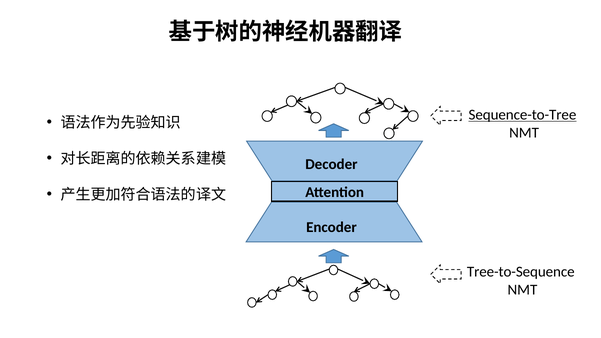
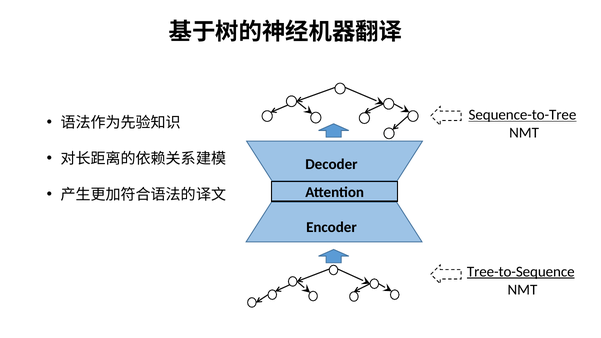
Tree-to-Sequence underline: none -> present
